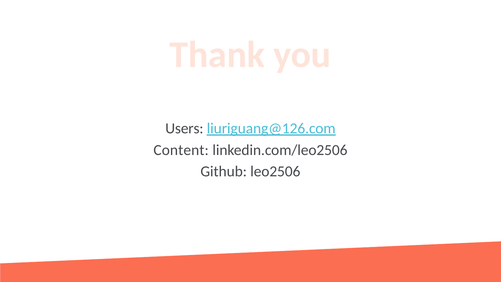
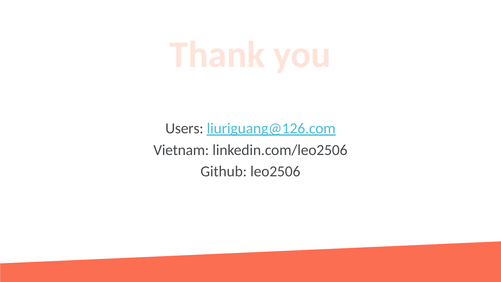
Content: Content -> Vietnam
